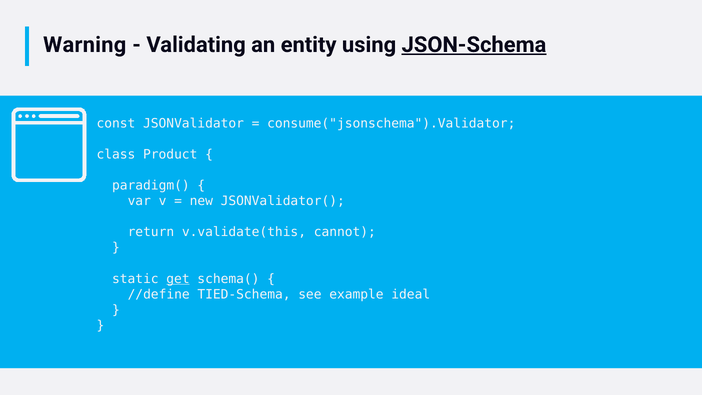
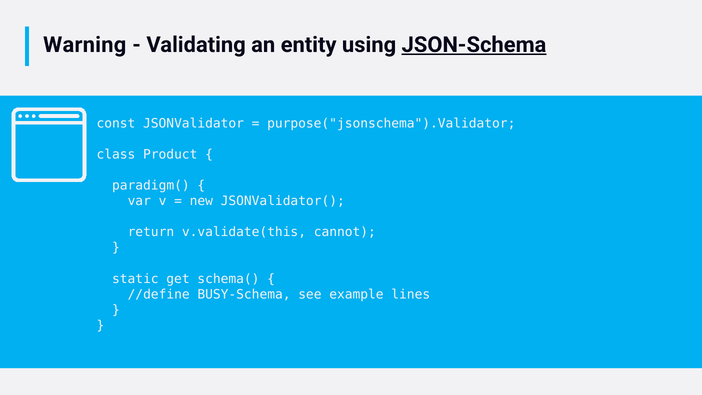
consume("jsonschema").Validator: consume("jsonschema").Validator -> purpose("jsonschema").Validator
get underline: present -> none
TIED-Schema: TIED-Schema -> BUSY-Schema
ideal: ideal -> lines
